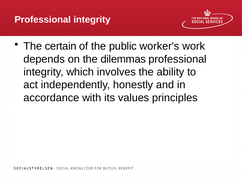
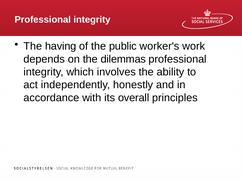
certain: certain -> having
values: values -> overall
